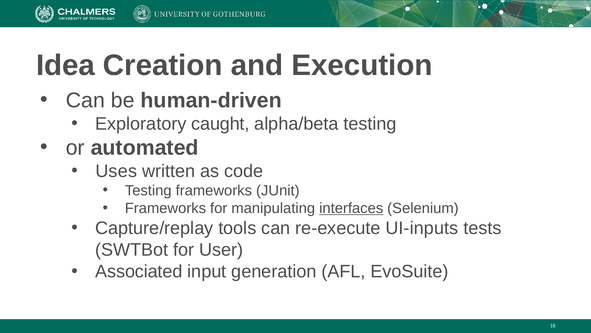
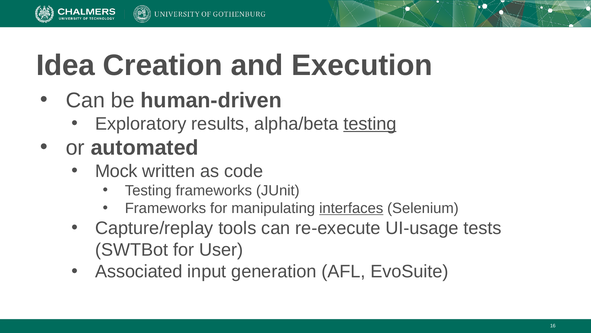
caught: caught -> results
testing at (370, 124) underline: none -> present
Uses: Uses -> Mock
UI-inputs: UI-inputs -> UI-usage
